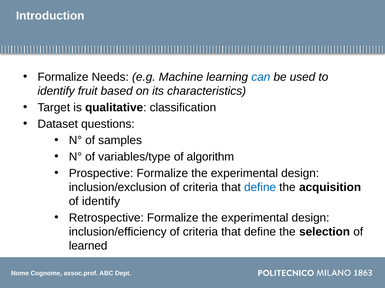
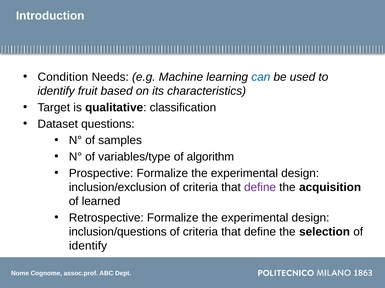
Formalize at (63, 77): Formalize -> Condition
define at (260, 188) colour: blue -> purple
of identify: identify -> learned
inclusion/efficiency: inclusion/efficiency -> inclusion/questions
learned at (88, 247): learned -> identify
